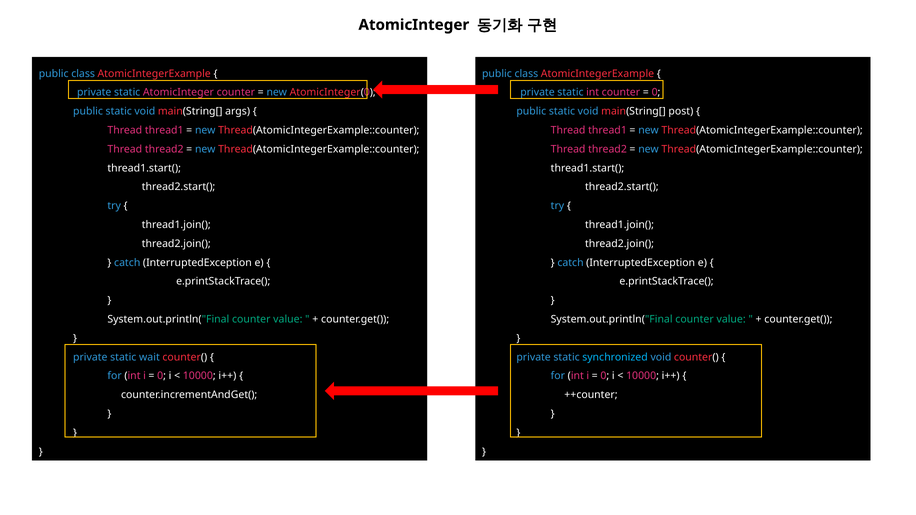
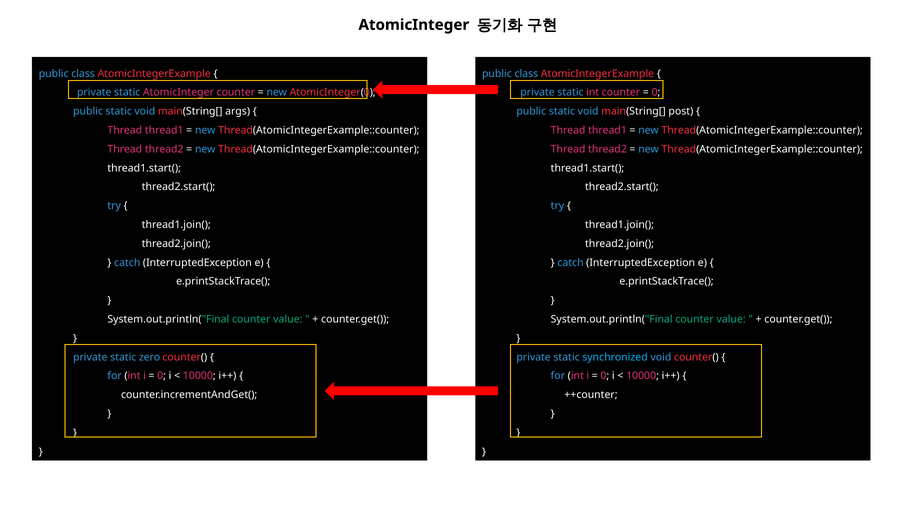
wait: wait -> zero
